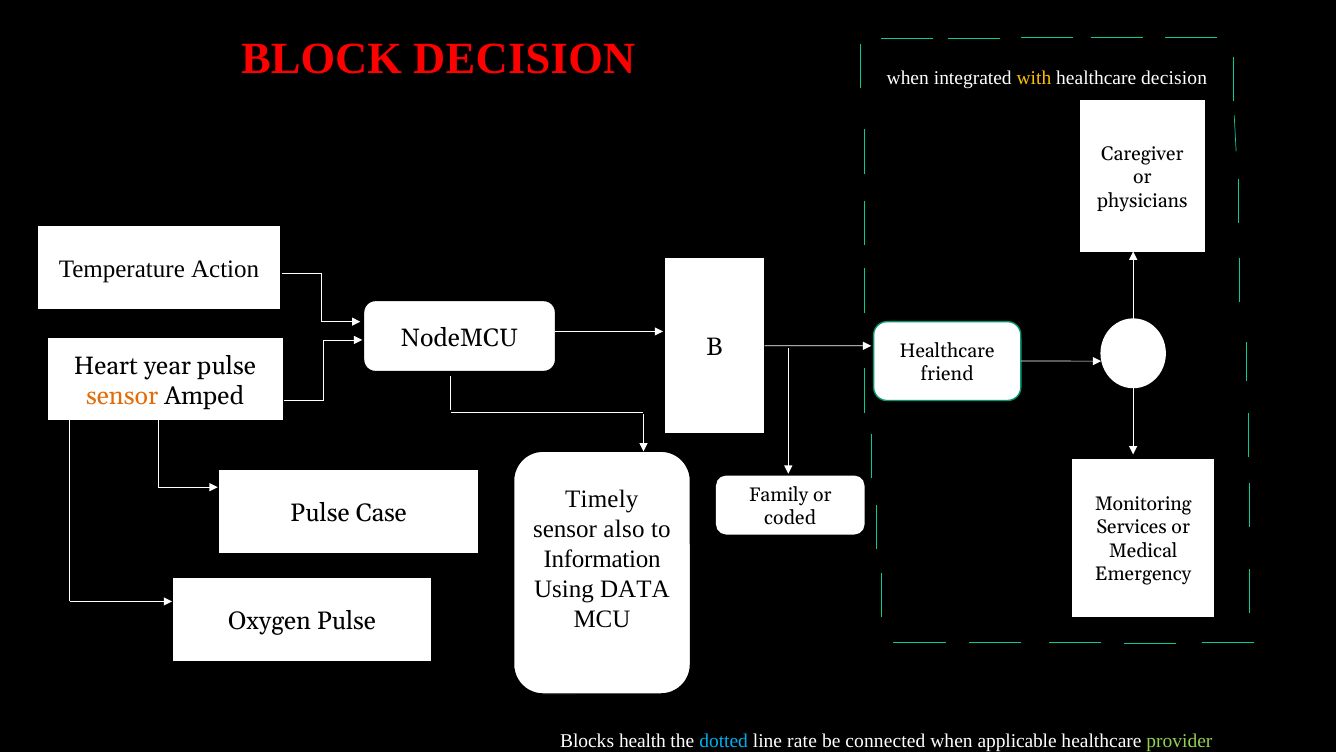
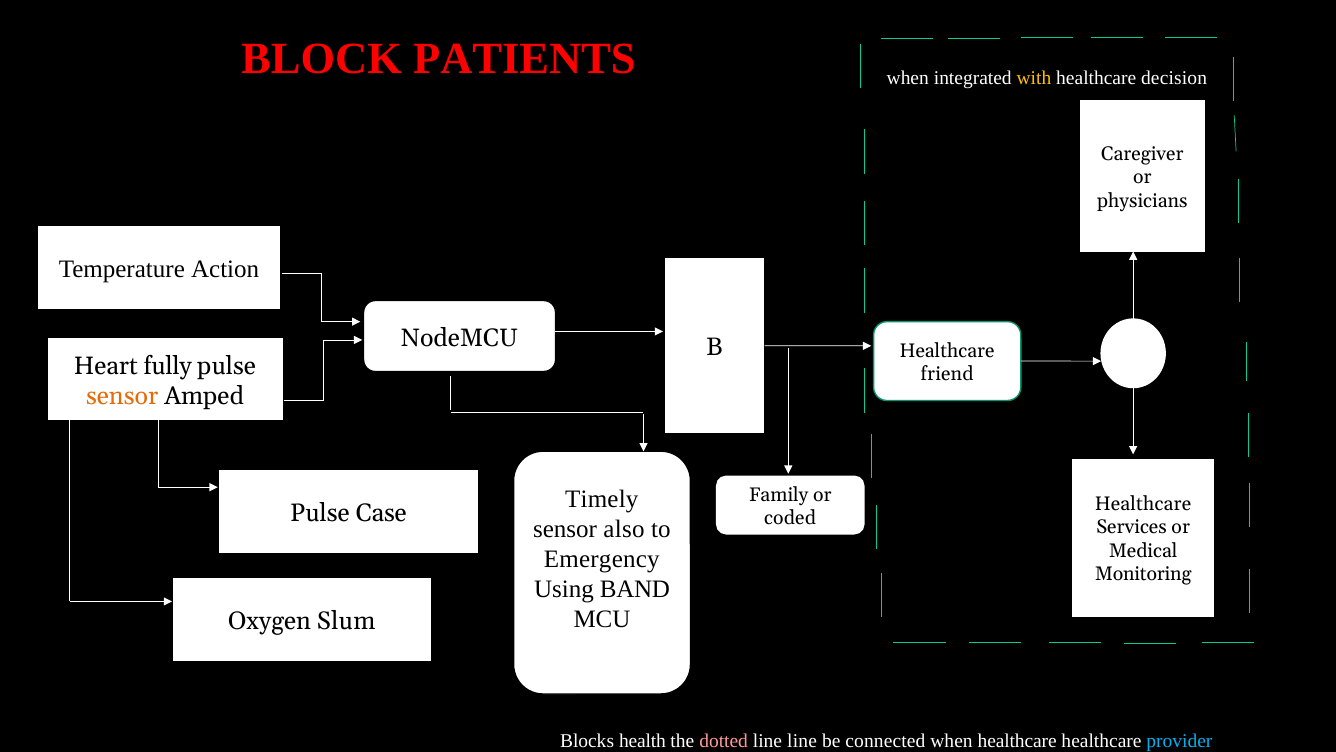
BLOCK DECISION: DECISION -> PATIENTS
year: year -> fully
Monitoring at (1143, 504): Monitoring -> Healthcare
Information: Information -> Emergency
Emergency: Emergency -> Monitoring
DATA: DATA -> BAND
Oxygen Pulse: Pulse -> Slum
dotted colour: light blue -> pink
line rate: rate -> line
when applicable: applicable -> healthcare
provider colour: light green -> light blue
